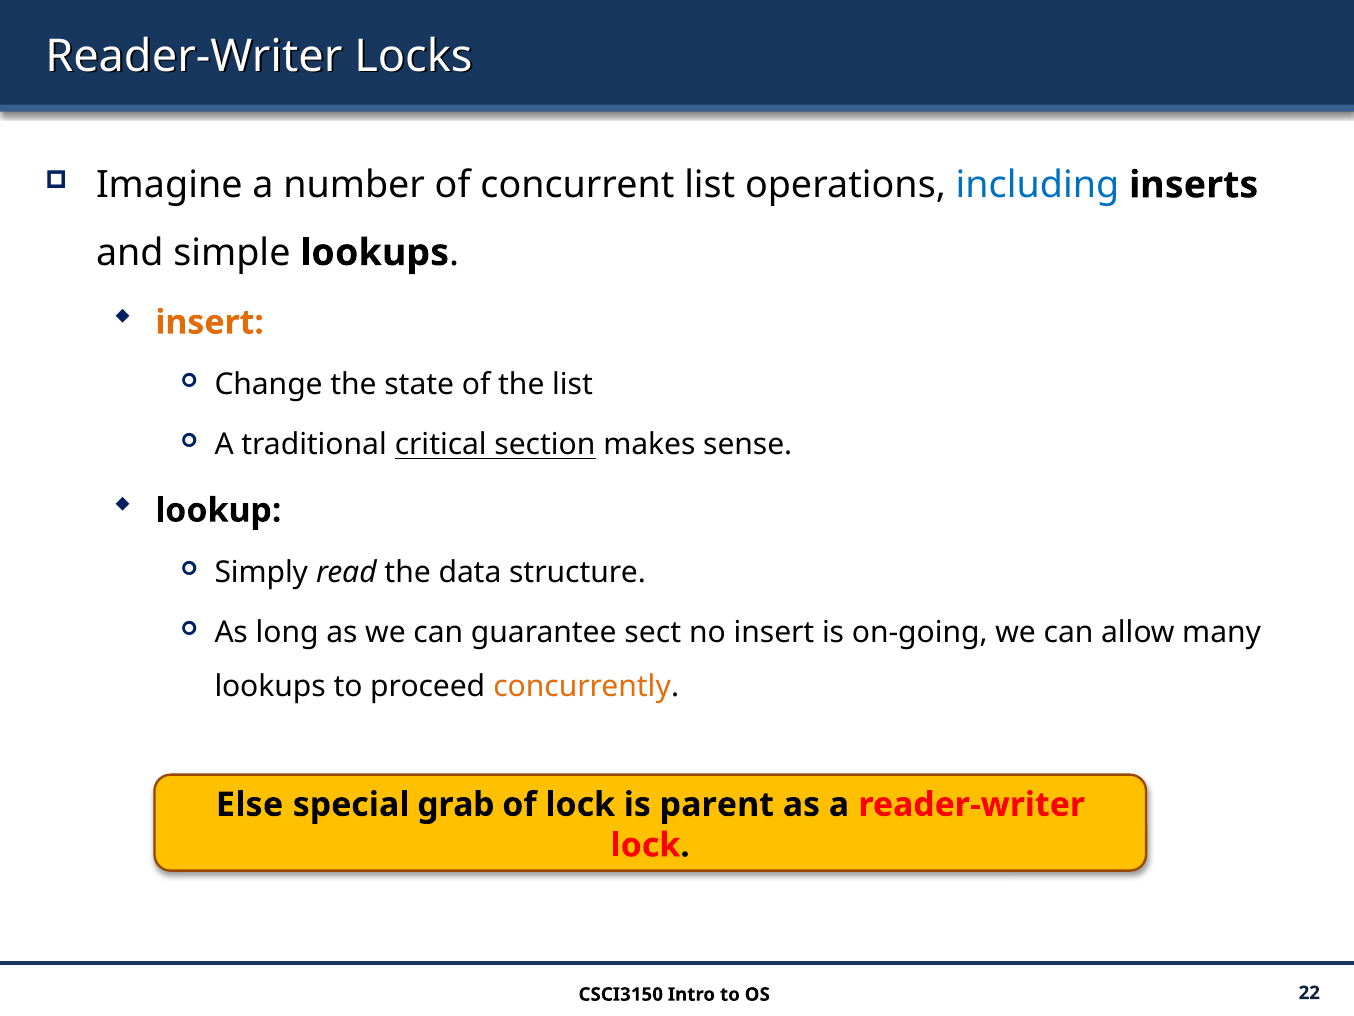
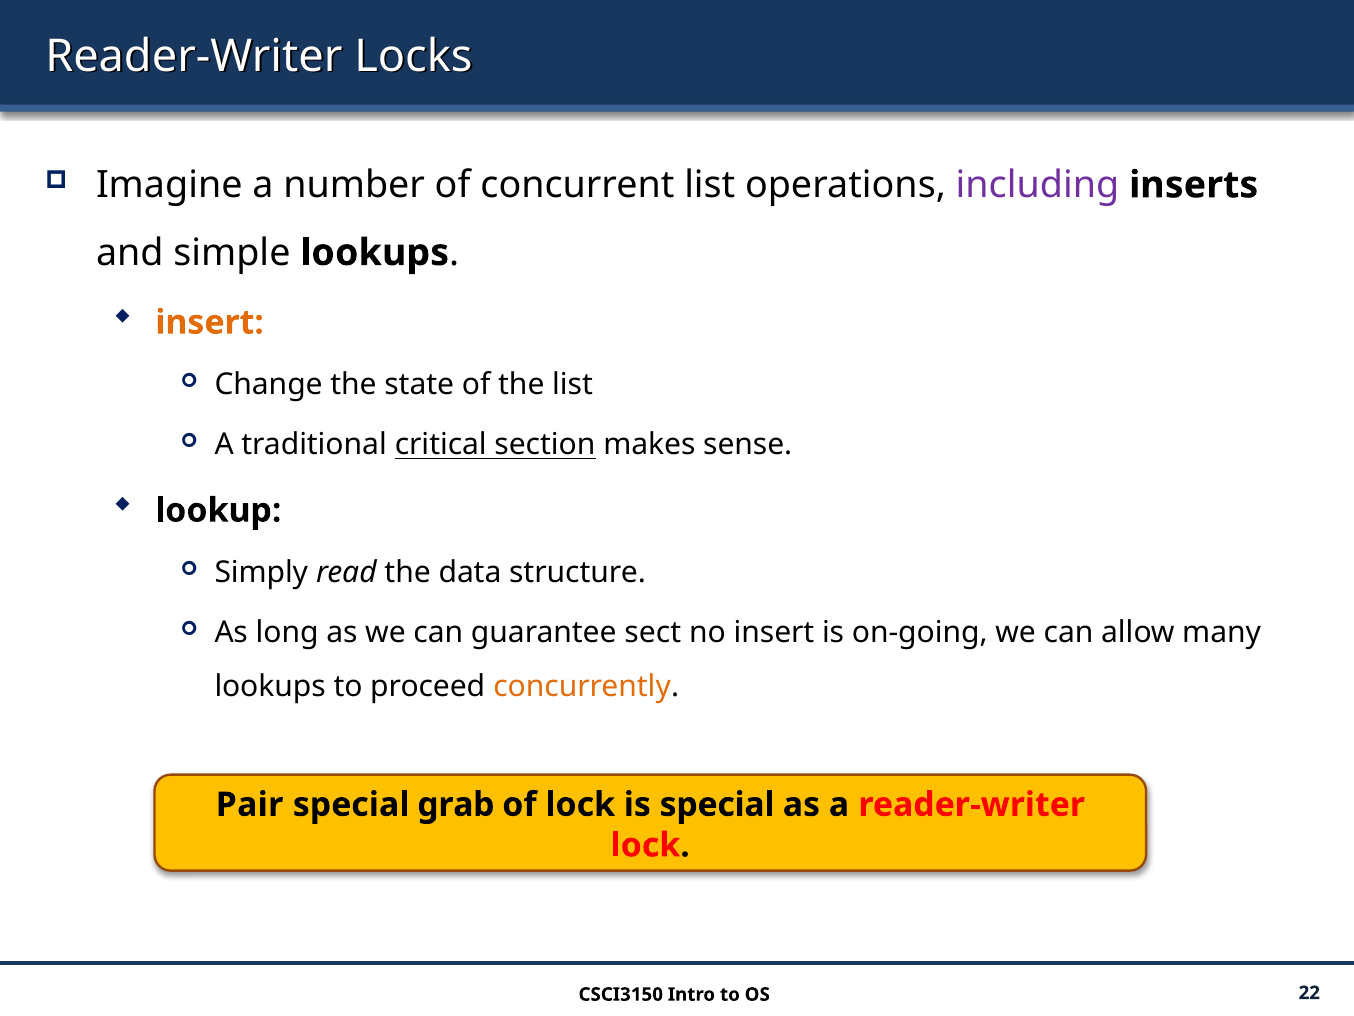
including colour: blue -> purple
Else: Else -> Pair
is parent: parent -> special
